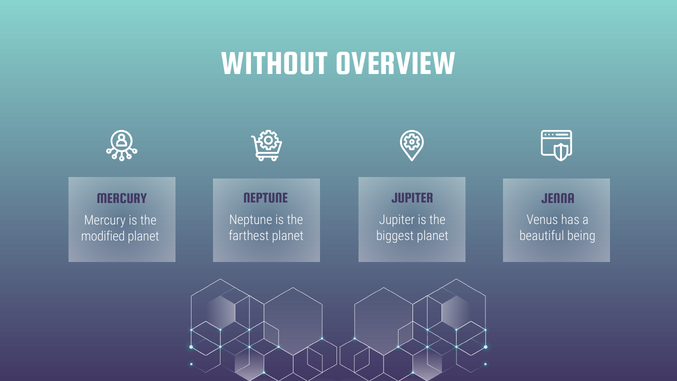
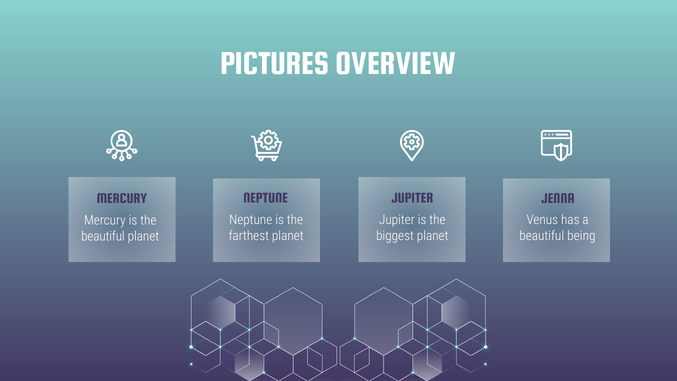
WITHOUT: WITHOUT -> PICTURES
modified at (103, 236): modified -> beautiful
